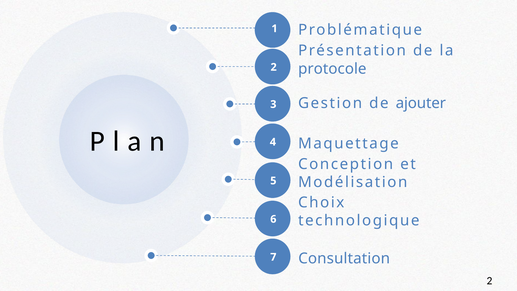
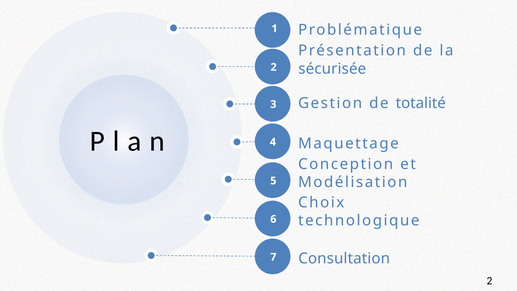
protocole: protocole -> sécurisée
ajouter: ajouter -> totalité
